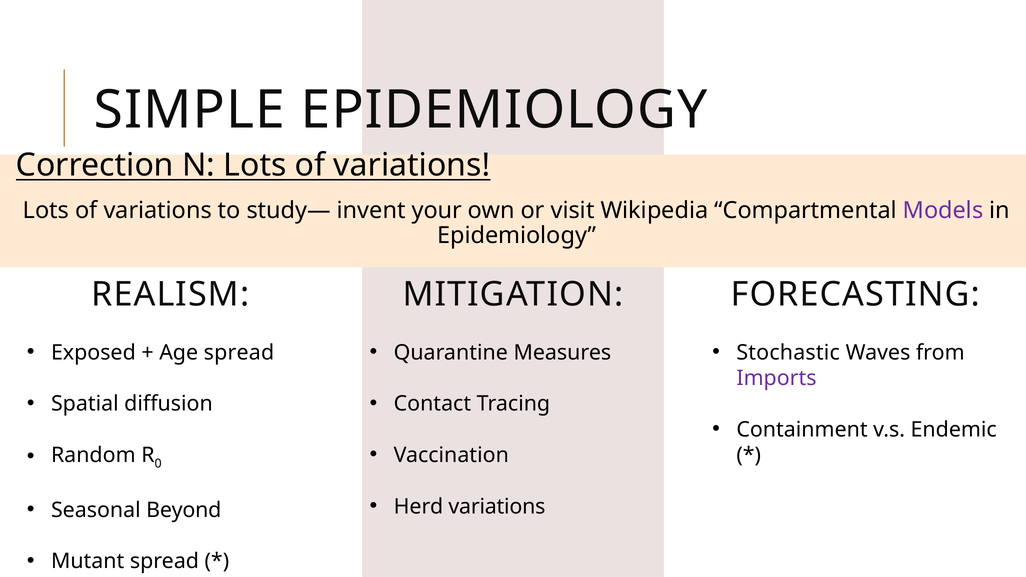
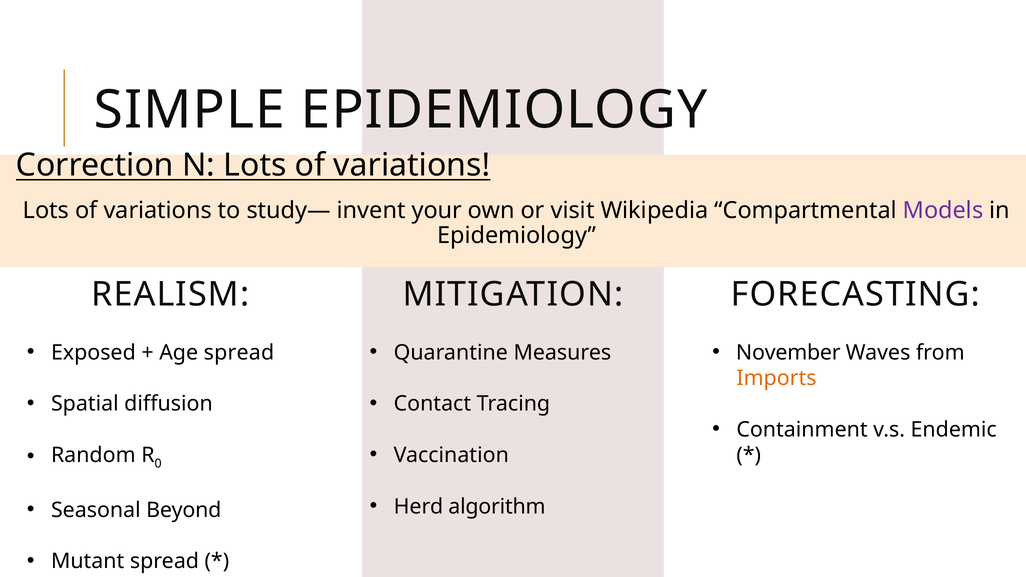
Stochastic: Stochastic -> November
Imports colour: purple -> orange
Herd variations: variations -> algorithm
